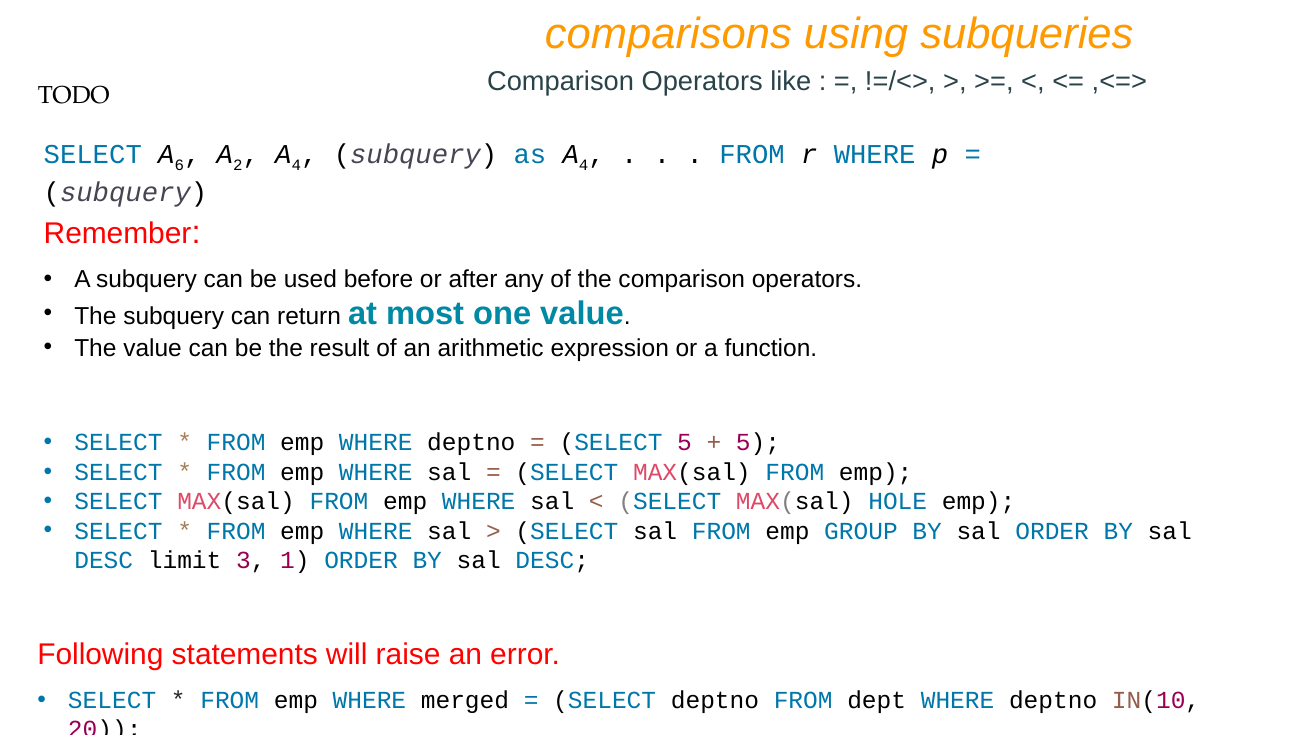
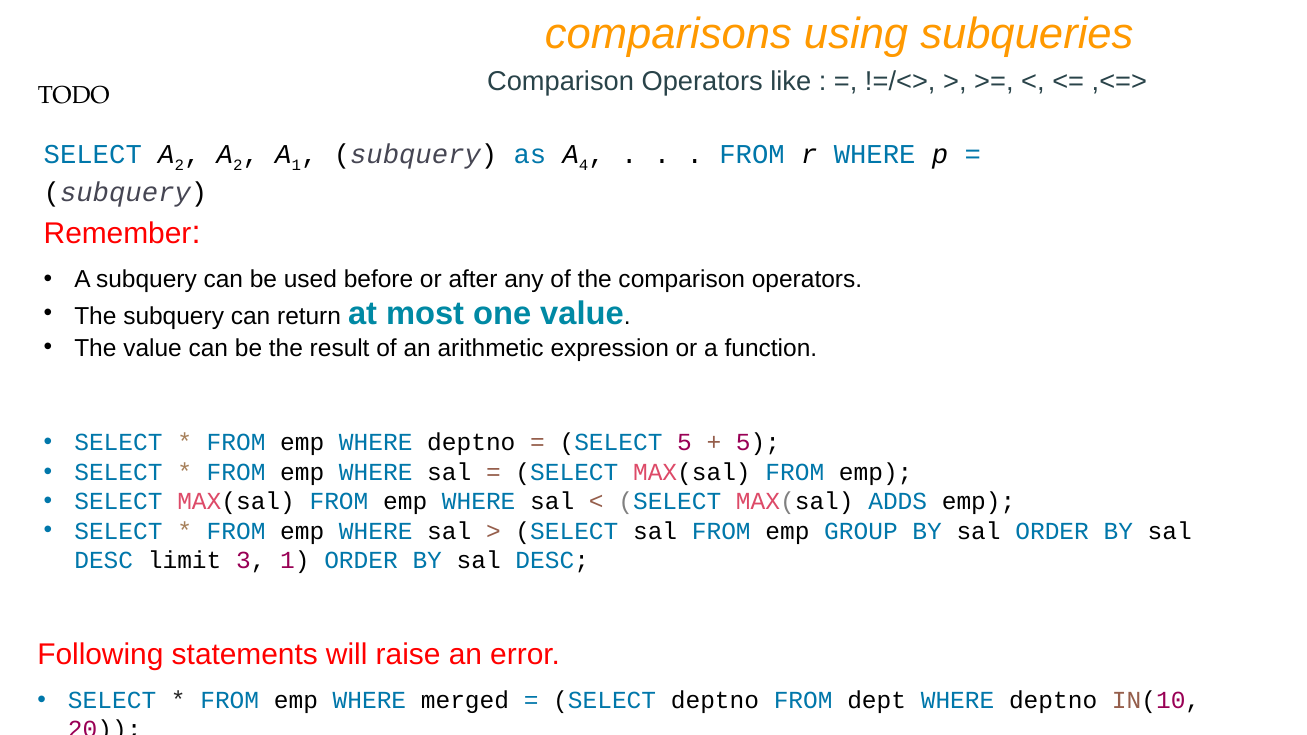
SELECT A 6: 6 -> 2
4 at (296, 166): 4 -> 1
HOLE: HOLE -> ADDS
